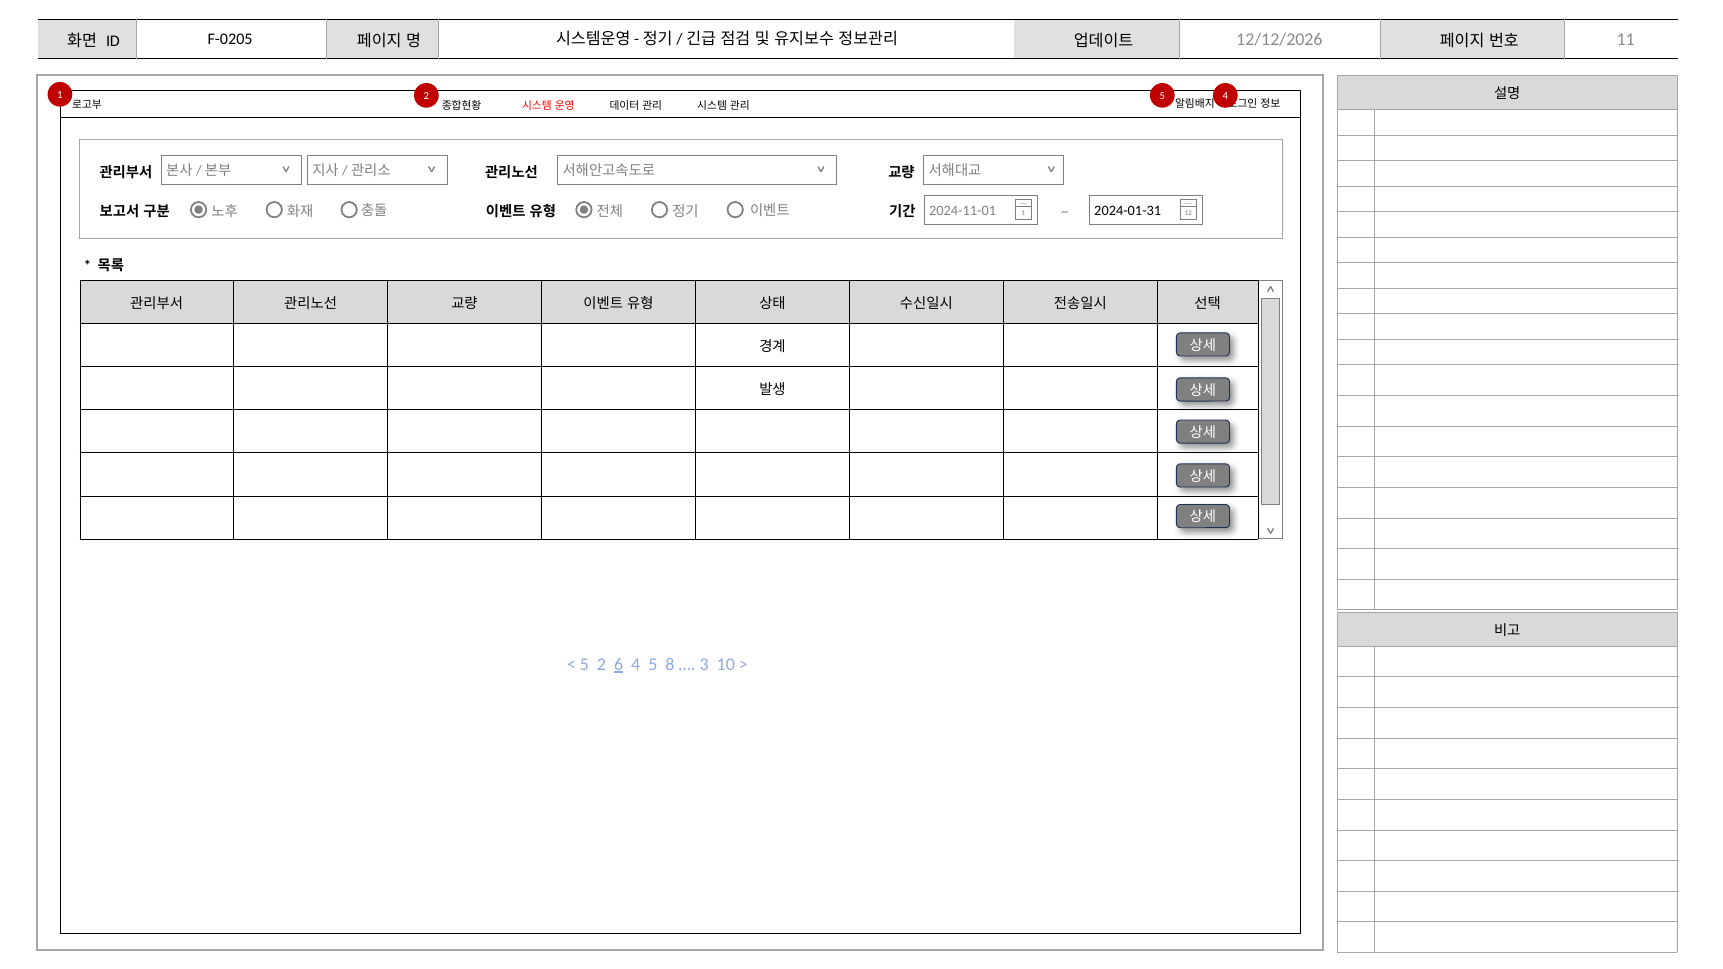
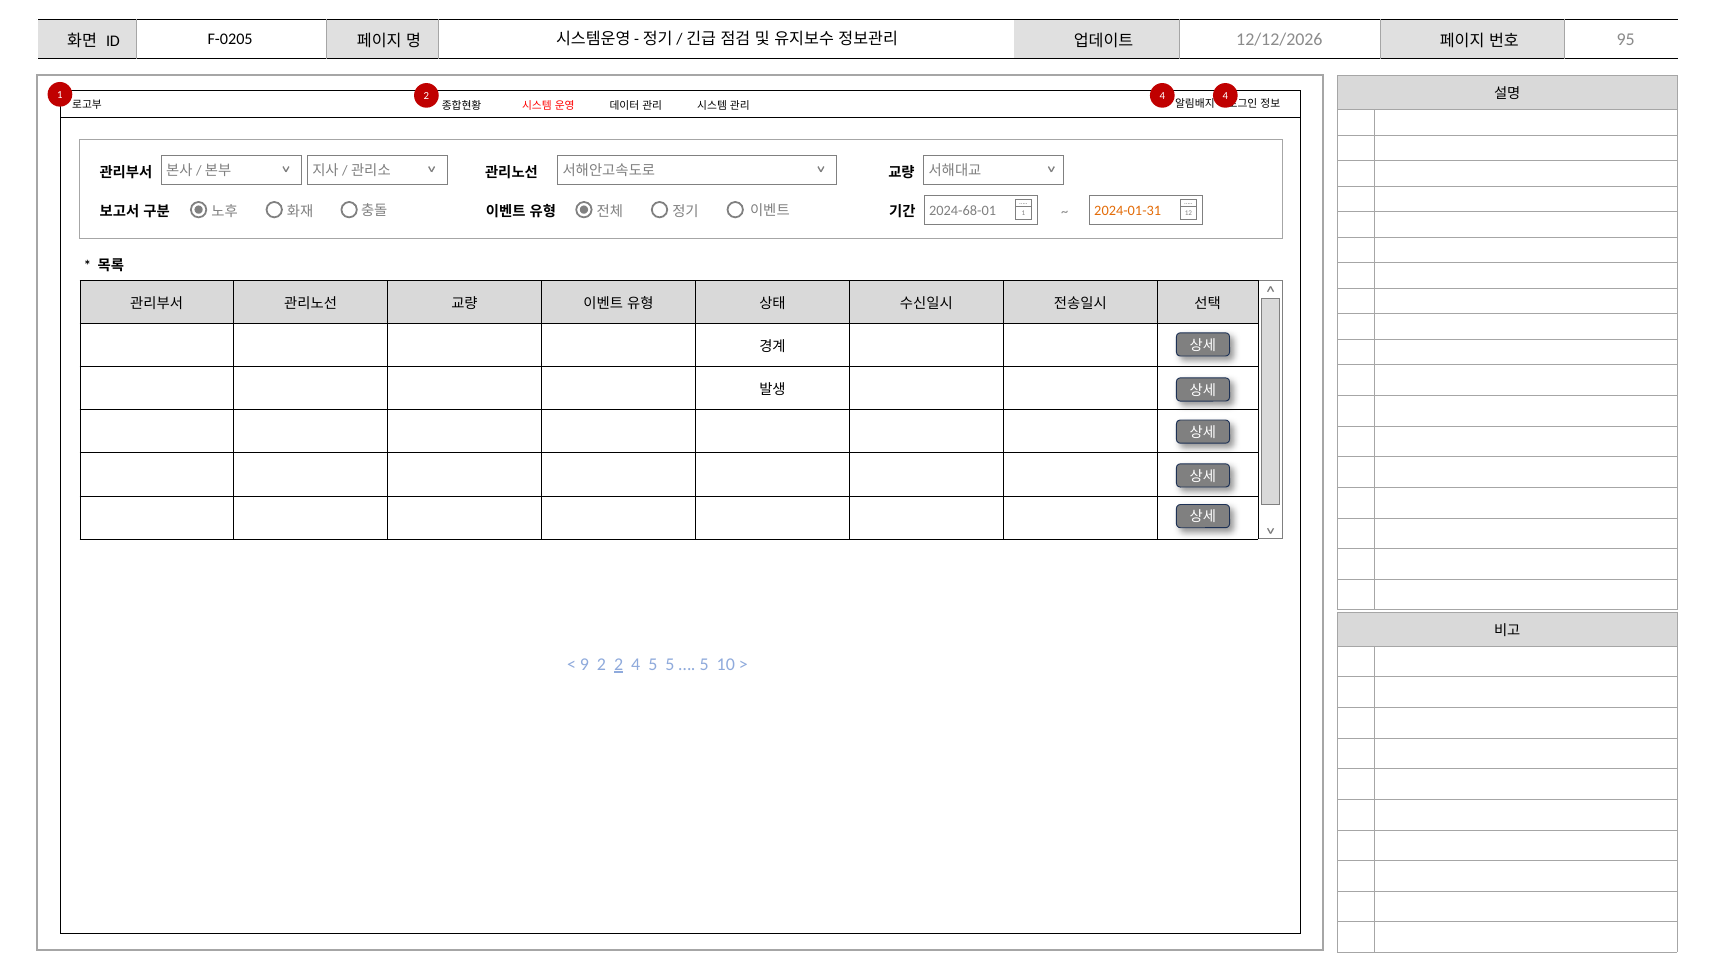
11: 11 -> 95
5 at (1162, 96): 5 -> 4
2024-01-31 colour: black -> orange
2024-11-01: 2024-11-01 -> 2024-68-01
5 at (585, 664): 5 -> 9
2 6: 6 -> 2
5 8: 8 -> 5
3 at (704, 664): 3 -> 5
